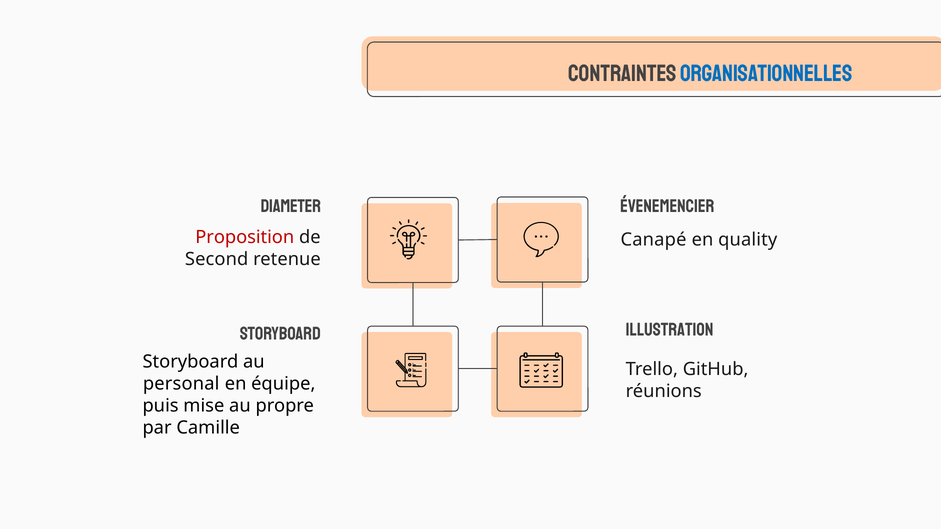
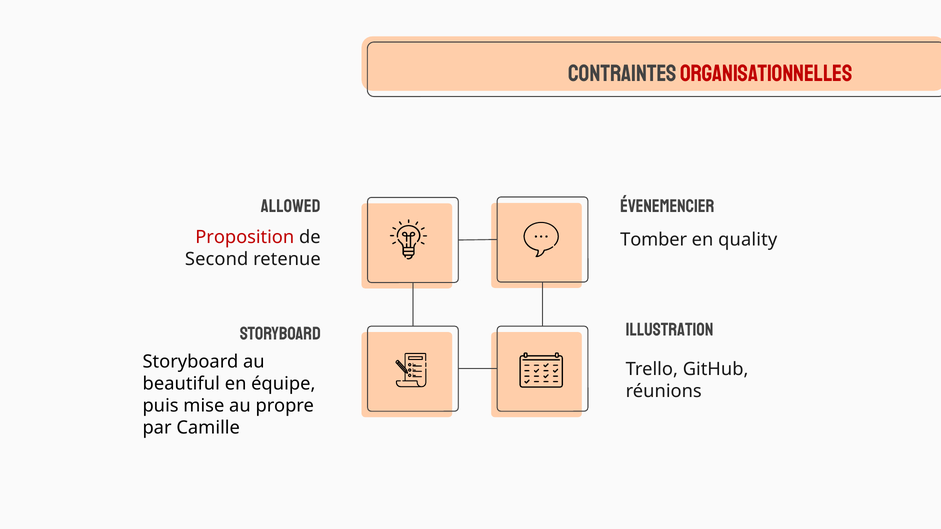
organisationnelles colour: blue -> red
DIAMETER: DIAMETER -> ALLOWED
Canapé: Canapé -> Tomber
personal: personal -> beautiful
